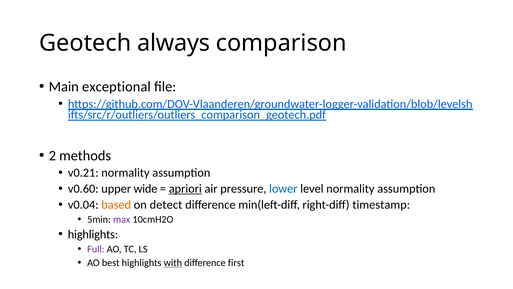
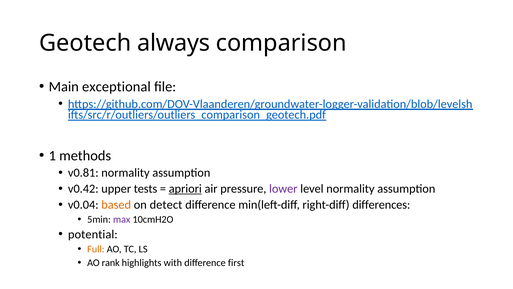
2: 2 -> 1
v0.21: v0.21 -> v0.81
v0.60: v0.60 -> v0.42
wide: wide -> tests
lower colour: blue -> purple
timestamp: timestamp -> differences
highlights at (93, 234): highlights -> potential
Full colour: purple -> orange
best: best -> rank
with underline: present -> none
